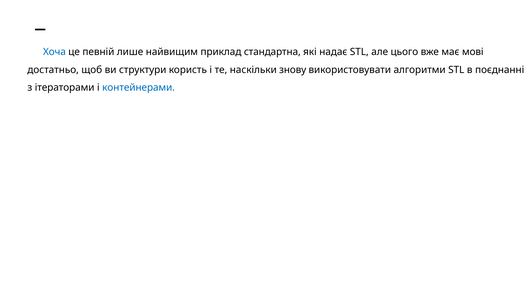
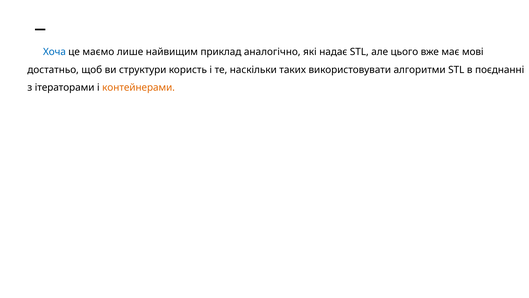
певній: певній -> маємо
стандартна: стандартна -> аналогічно
знову: знову -> таких
контейнерами colour: blue -> orange
